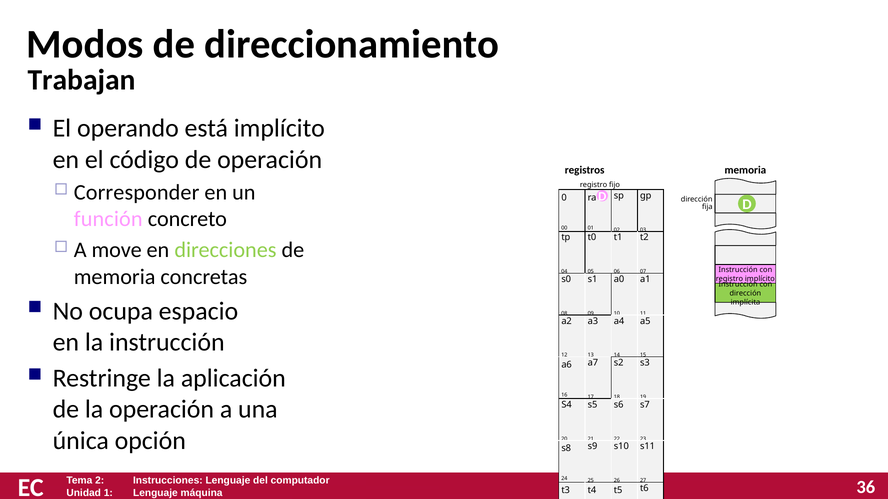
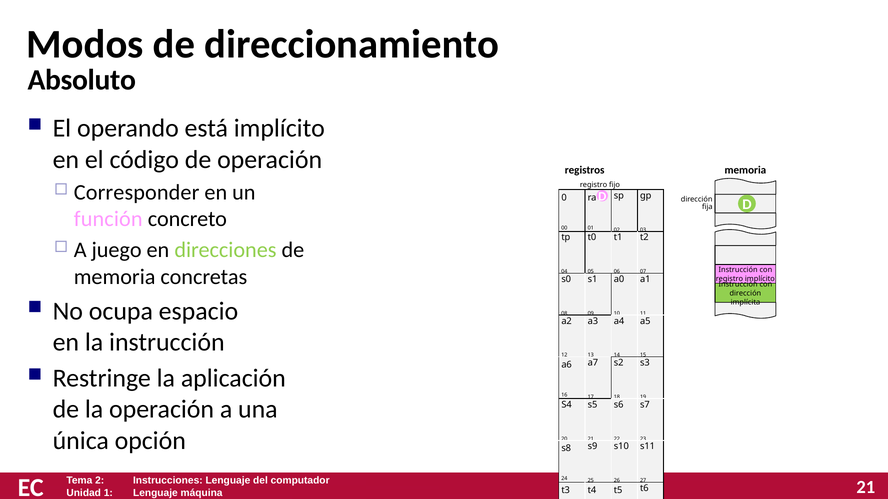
Trabajan: Trabajan -> Absoluto
move: move -> juego
36 at (866, 487): 36 -> 21
